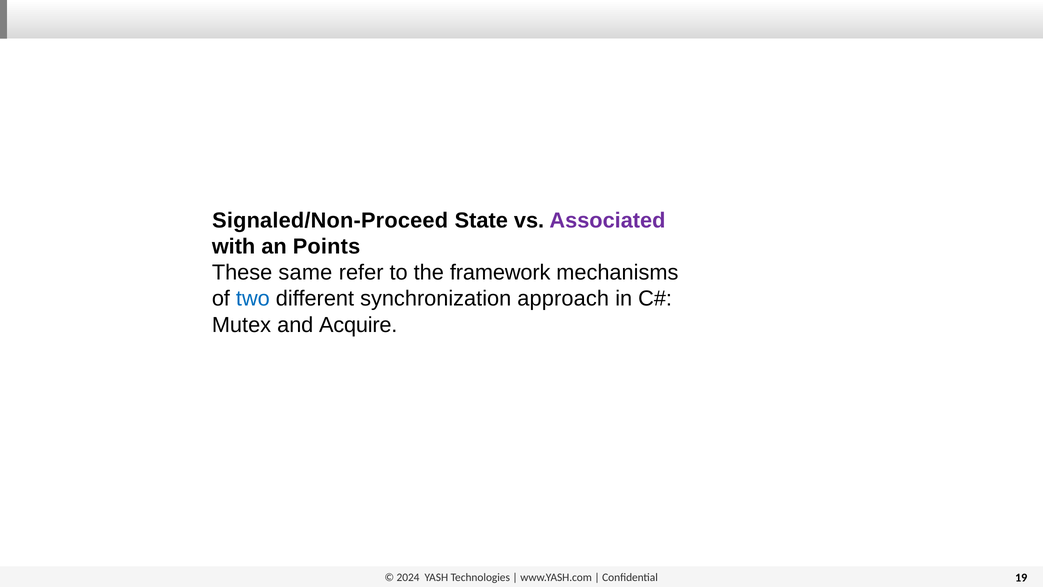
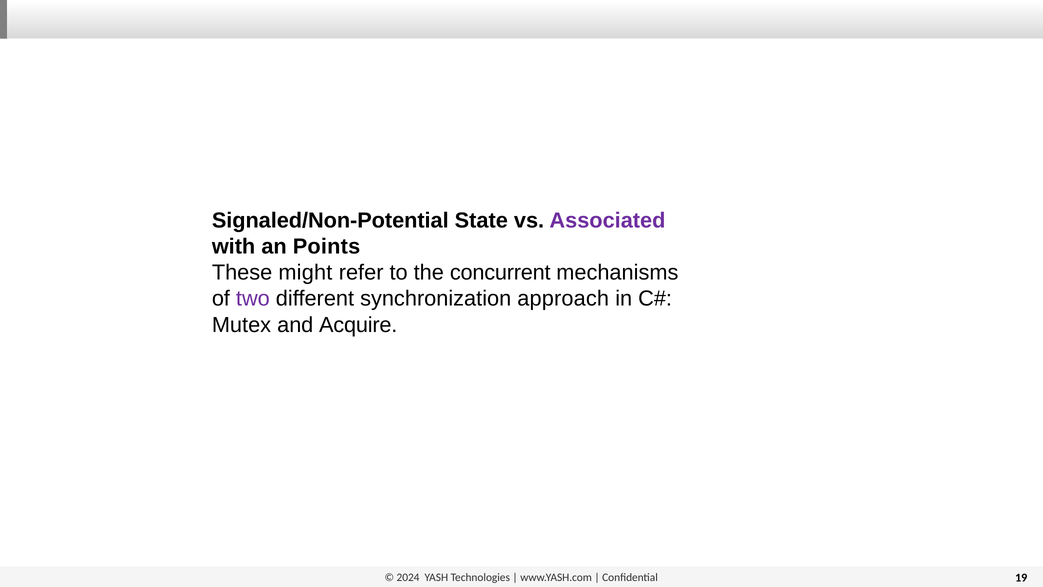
Signaled/Non-Proceed: Signaled/Non-Proceed -> Signaled/Non-Potential
same: same -> might
framework: framework -> concurrent
two colour: blue -> purple
